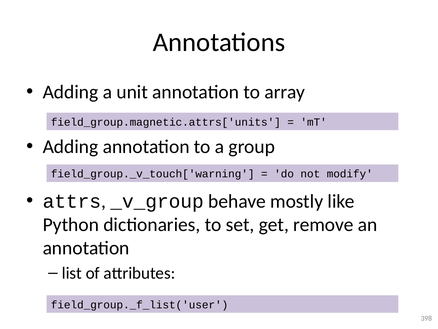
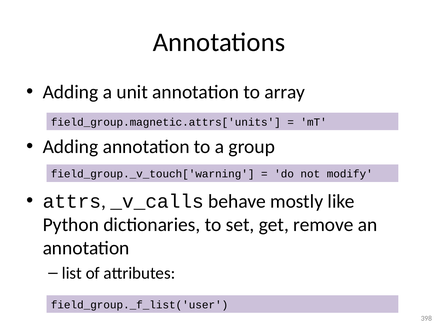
_v_group: _v_group -> _v_calls
